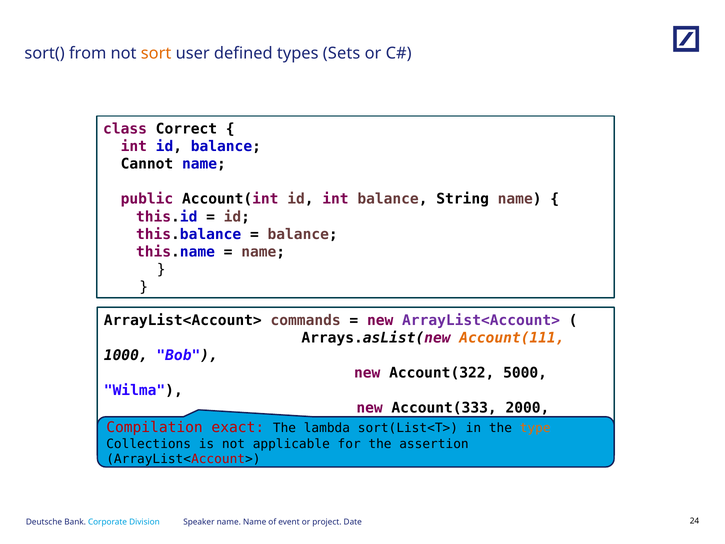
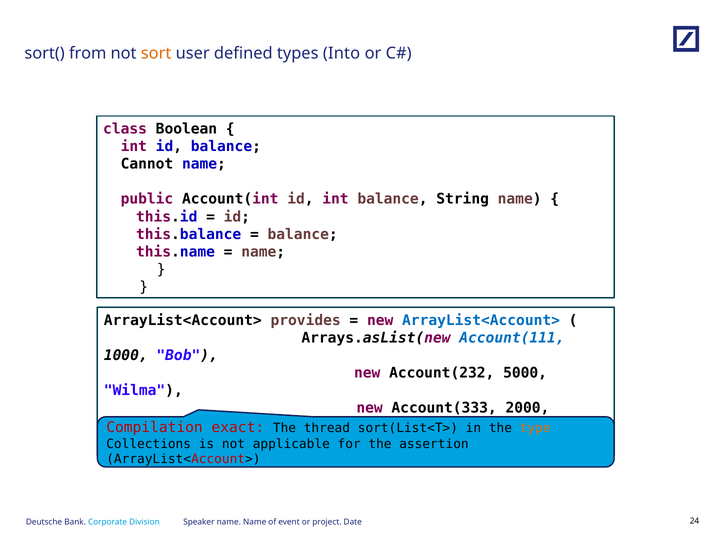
Sets: Sets -> Into
Correct: Correct -> Boolean
commands: commands -> provides
ArrayList<Account> at (481, 320) colour: purple -> blue
Account(111 colour: orange -> blue
Account(322: Account(322 -> Account(232
lambda: lambda -> thread
